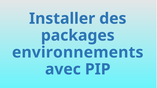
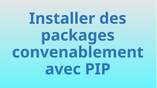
environnements: environnements -> convenablement
